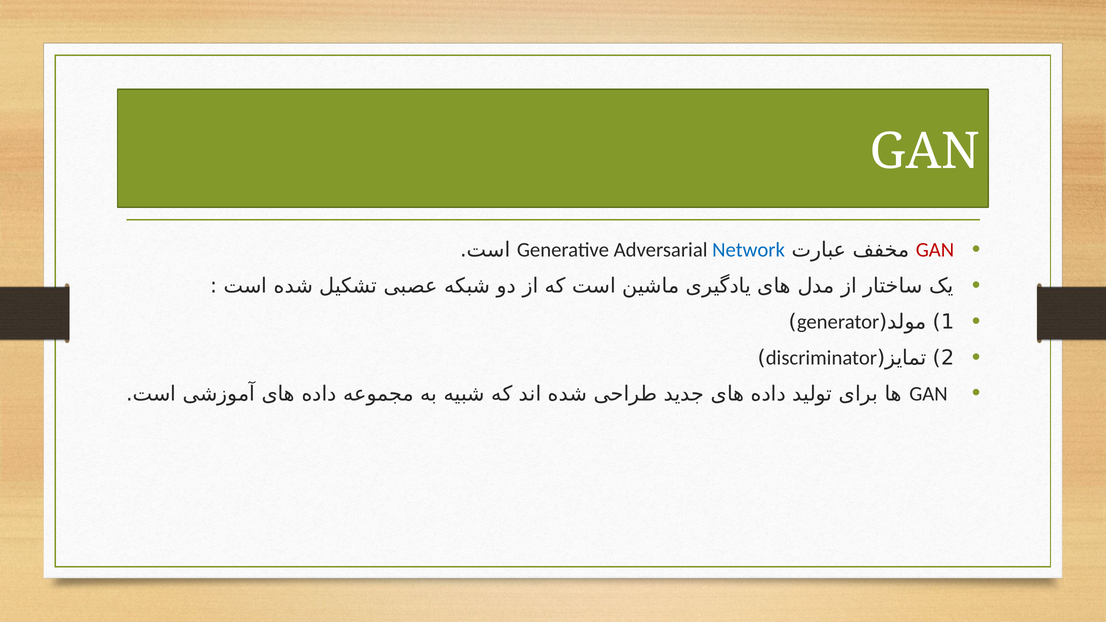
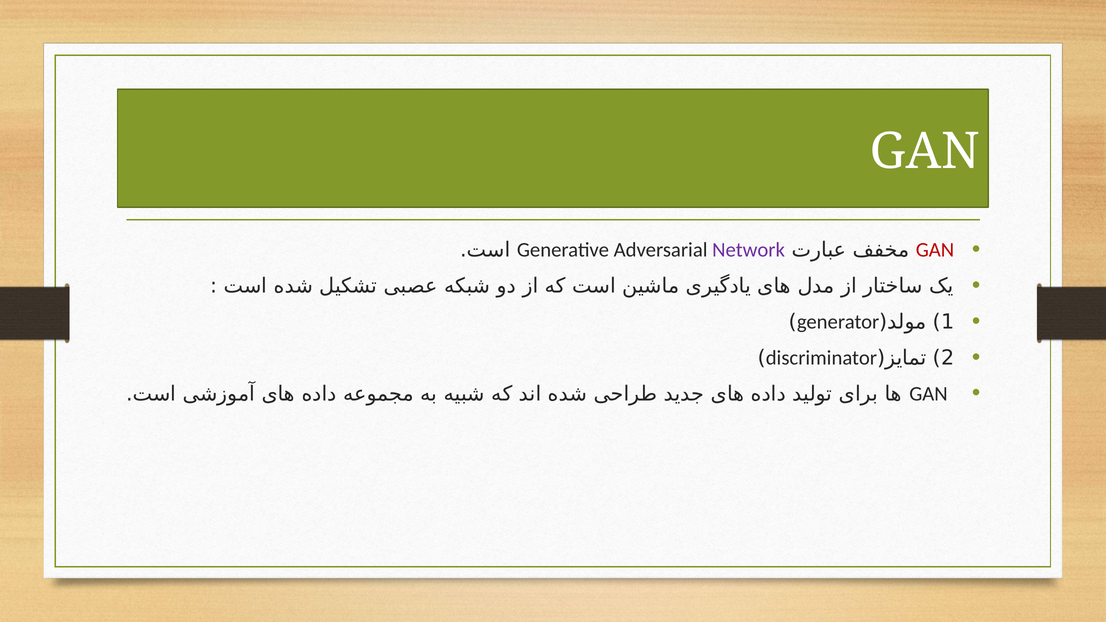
Network colour: blue -> purple
